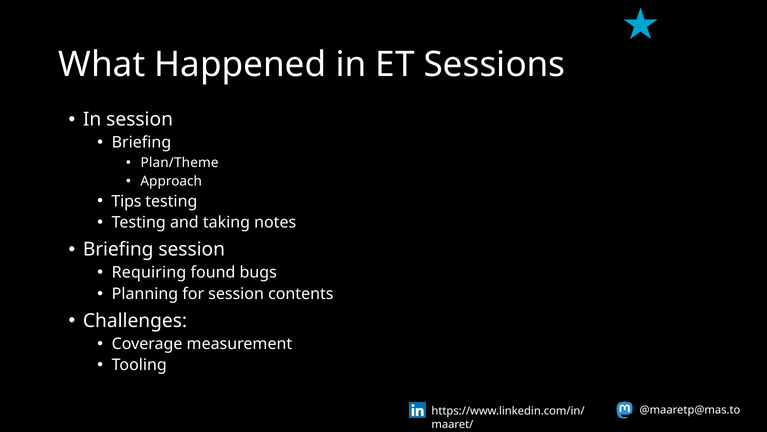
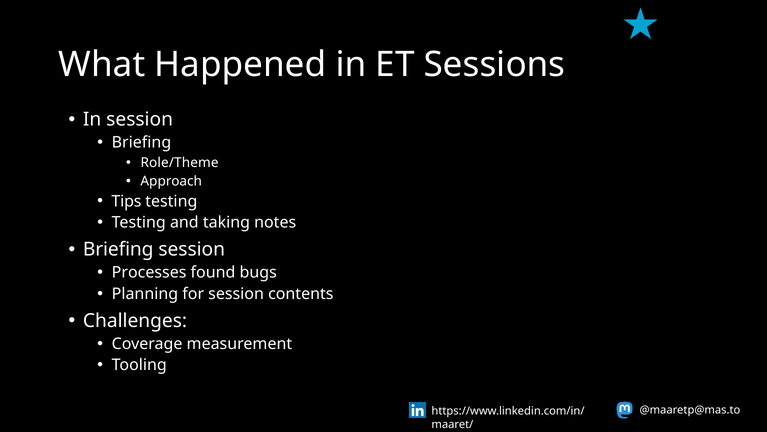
Plan/Theme: Plan/Theme -> Role/Theme
Requiring: Requiring -> Processes
